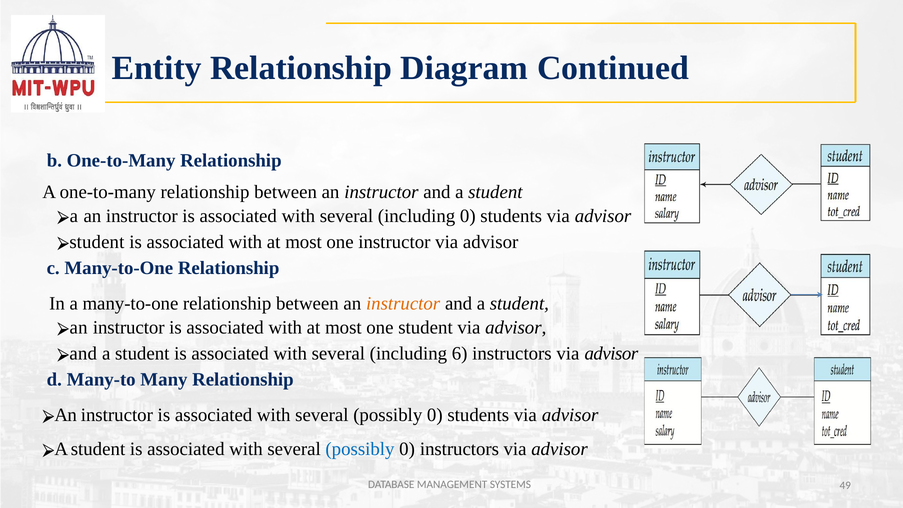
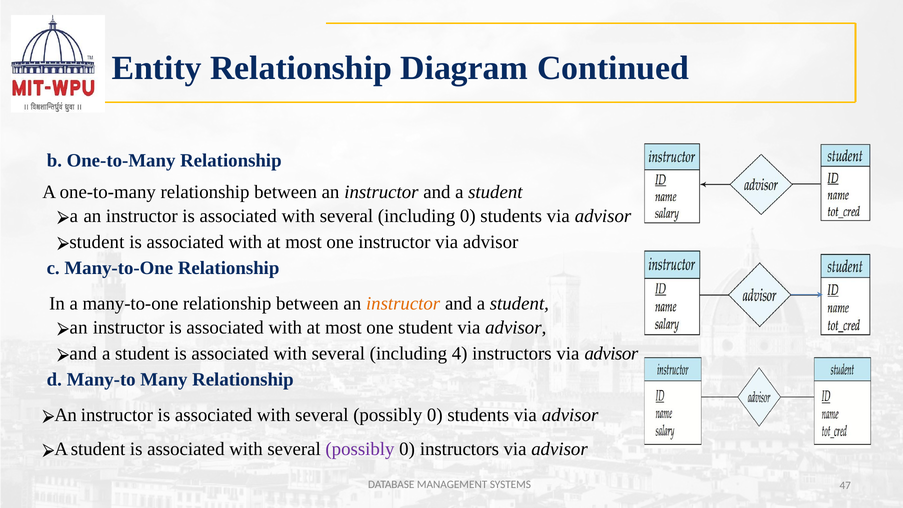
6: 6 -> 4
possibly at (360, 449) colour: blue -> purple
49: 49 -> 47
